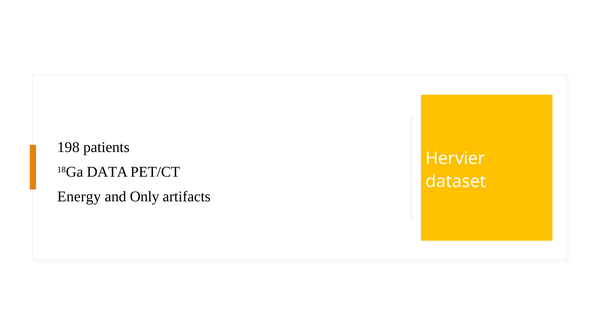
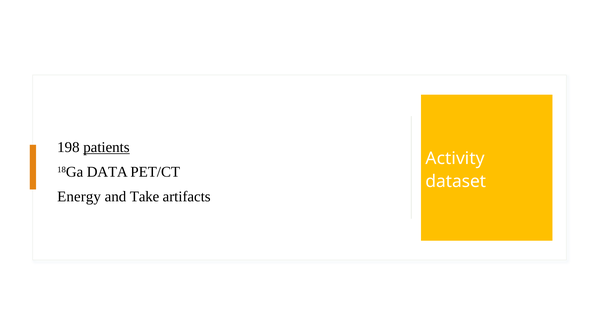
patients underline: none -> present
Hervier: Hervier -> Activity
Only: Only -> Take
